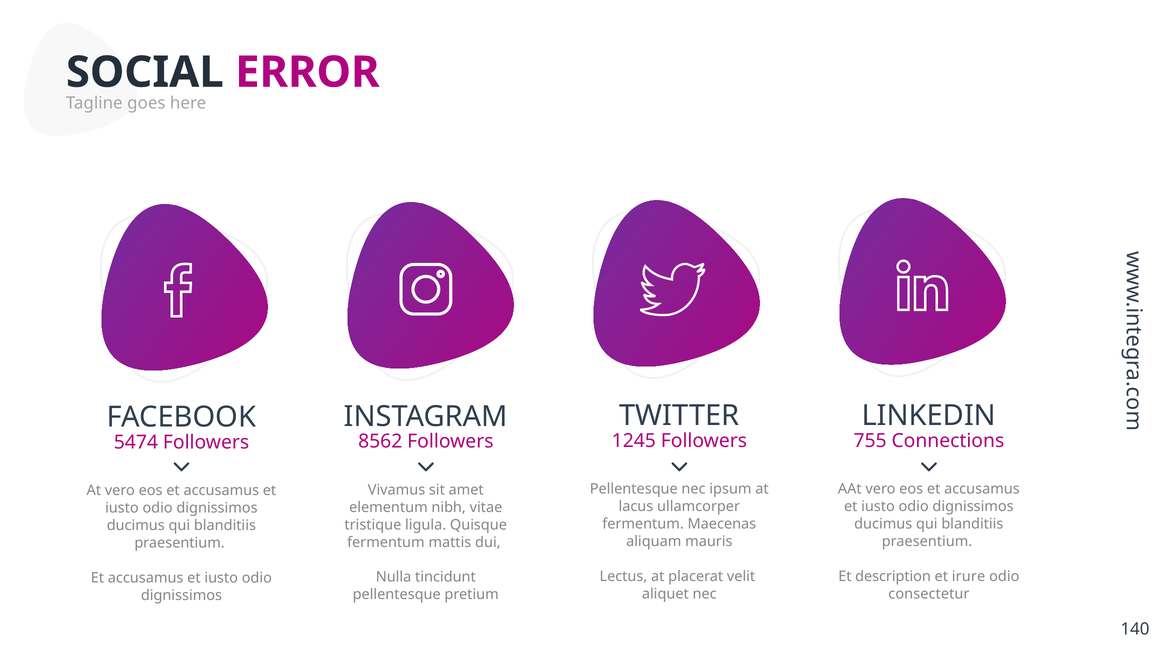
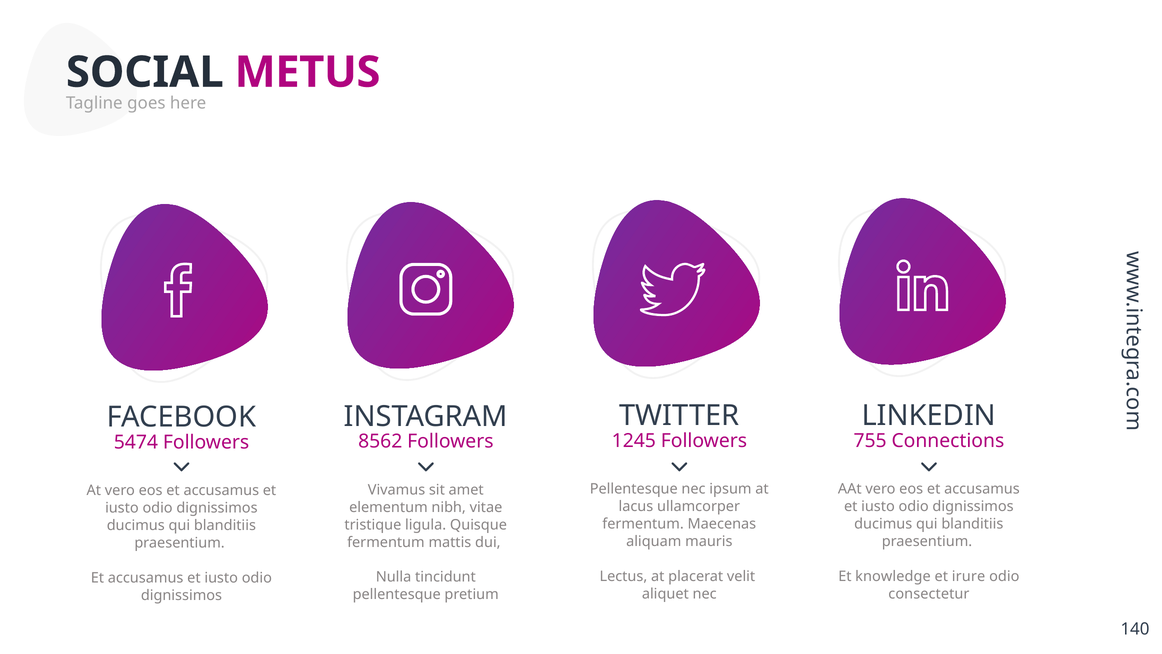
ERROR: ERROR -> METUS
description: description -> knowledge
